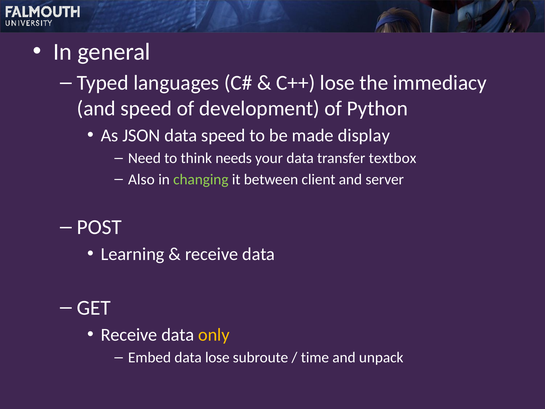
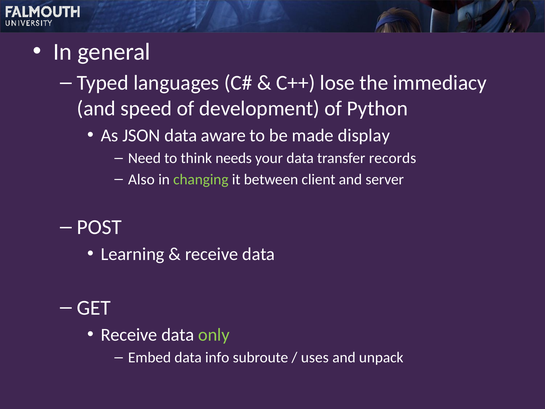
data speed: speed -> aware
textbox: textbox -> records
only colour: yellow -> light green
data lose: lose -> info
time: time -> uses
